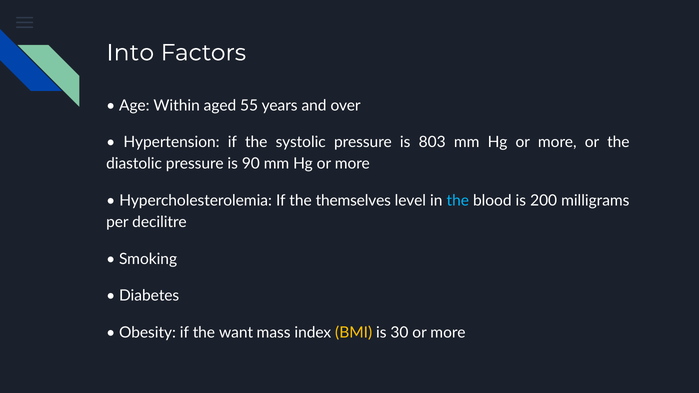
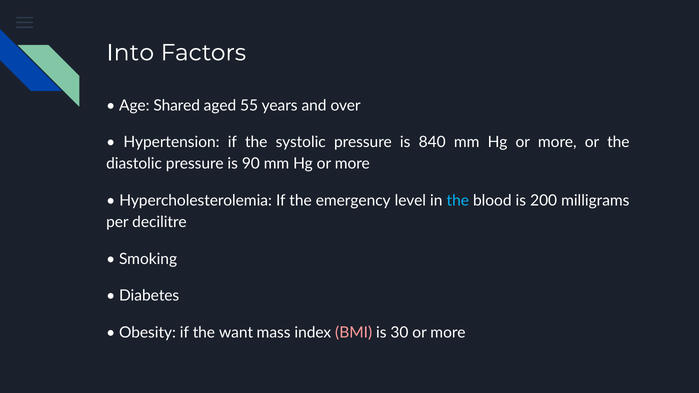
Within: Within -> Shared
803: 803 -> 840
themselves: themselves -> emergency
BMI colour: yellow -> pink
